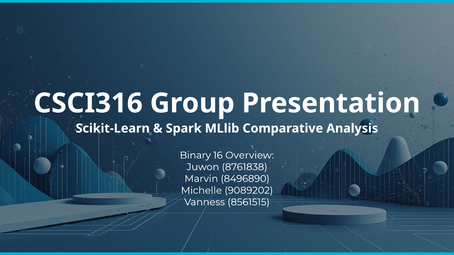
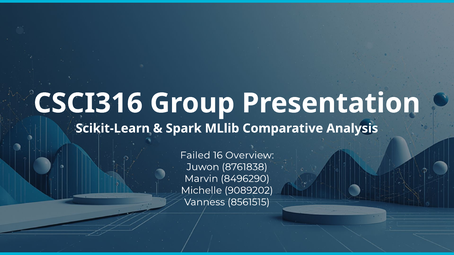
Binary: Binary -> Failed
8496890: 8496890 -> 8496290
